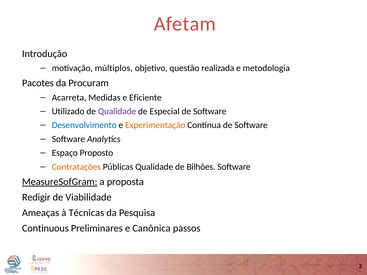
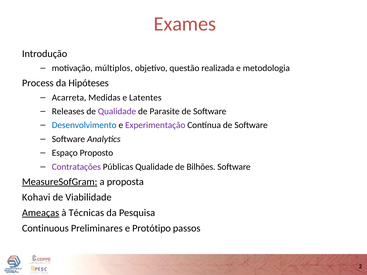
Afetam: Afetam -> Exames
Pacotes: Pacotes -> Process
Procuram: Procuram -> Hipóteses
Eficiente: Eficiente -> Latentes
Utilizado: Utilizado -> Releases
Especial: Especial -> Parasite
Experimentação colour: orange -> purple
Contratações colour: orange -> purple
Redigir: Redigir -> Kohavi
Ameaças underline: none -> present
Canônica: Canônica -> Protótipo
